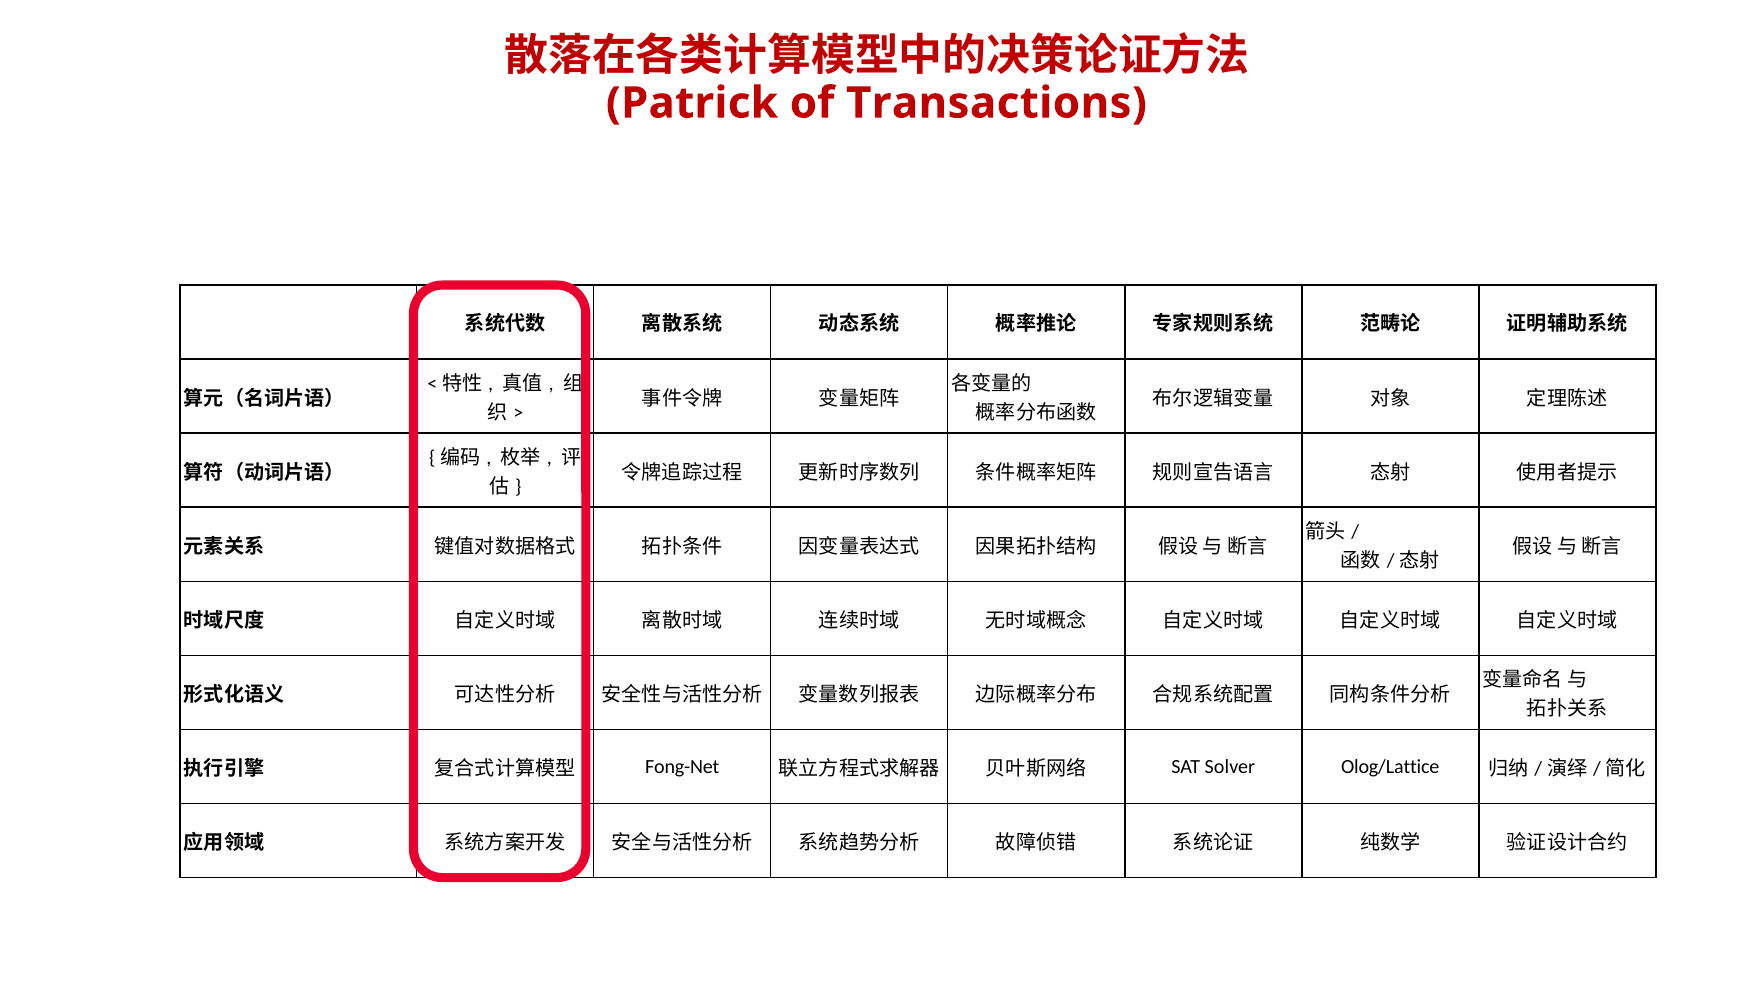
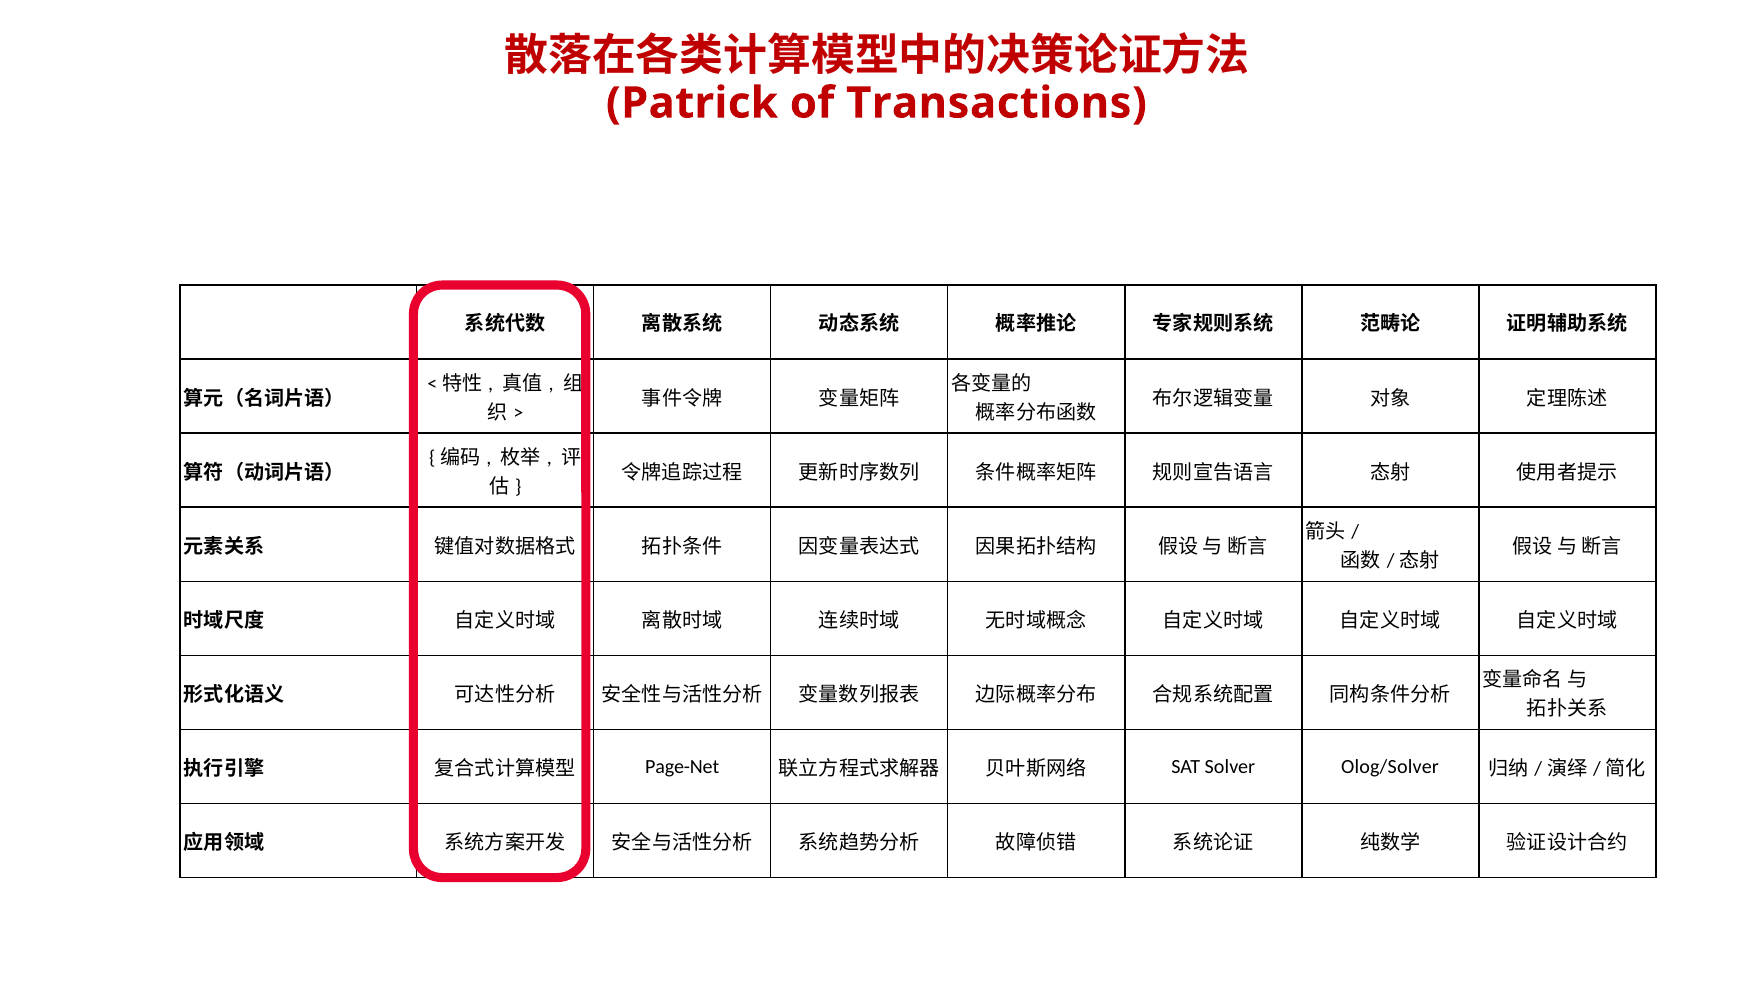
Fong-Net: Fong-Net -> Page-Net
Olog/Lattice: Olog/Lattice -> Olog/Solver
